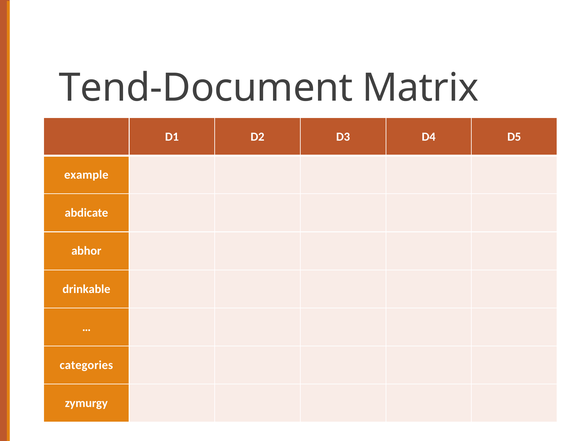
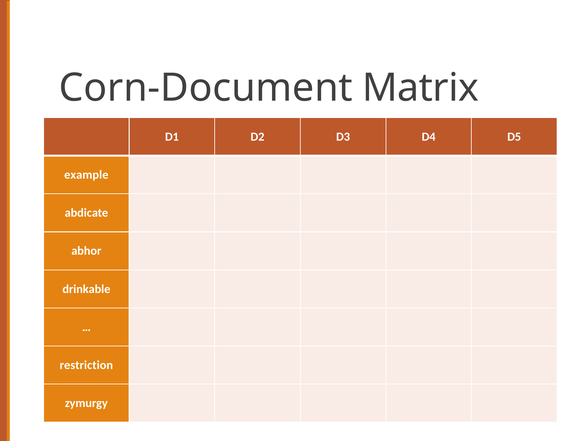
Tend-Document: Tend-Document -> Corn-Document
categories: categories -> restriction
